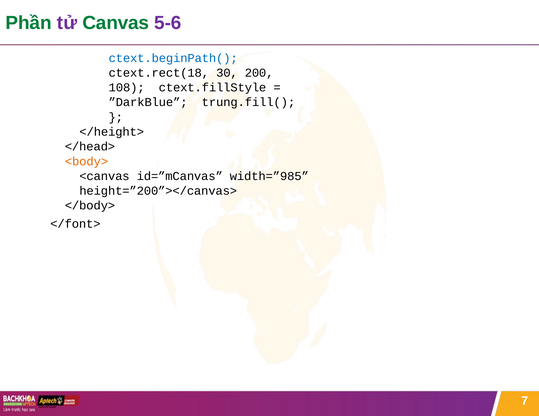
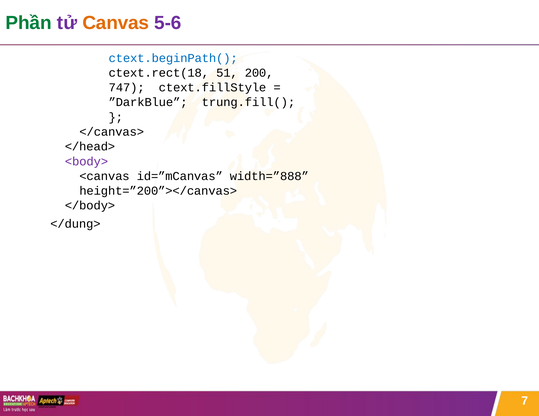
Canvas colour: green -> orange
30: 30 -> 51
108: 108 -> 747
</height>: </height> -> </canvas>
<body> colour: orange -> purple
width=”985: width=”985 -> width=”888
</font>: </font> -> </dung>
